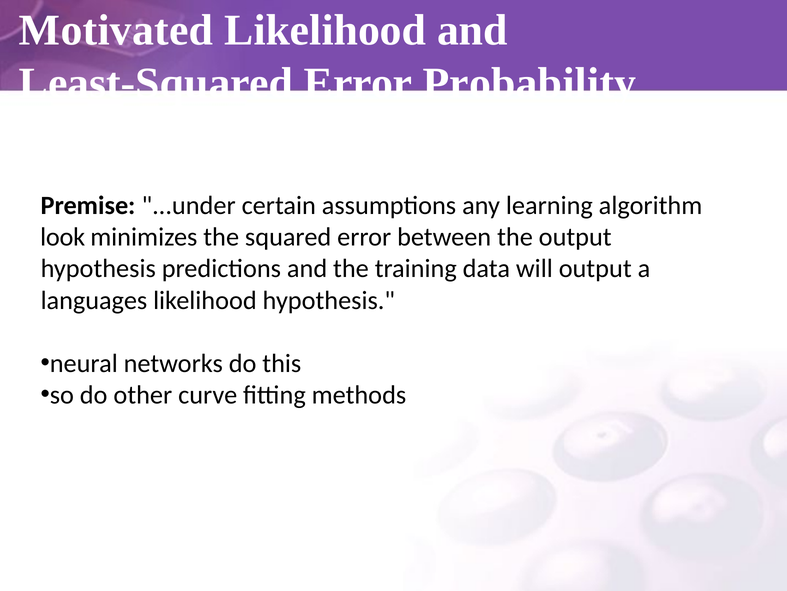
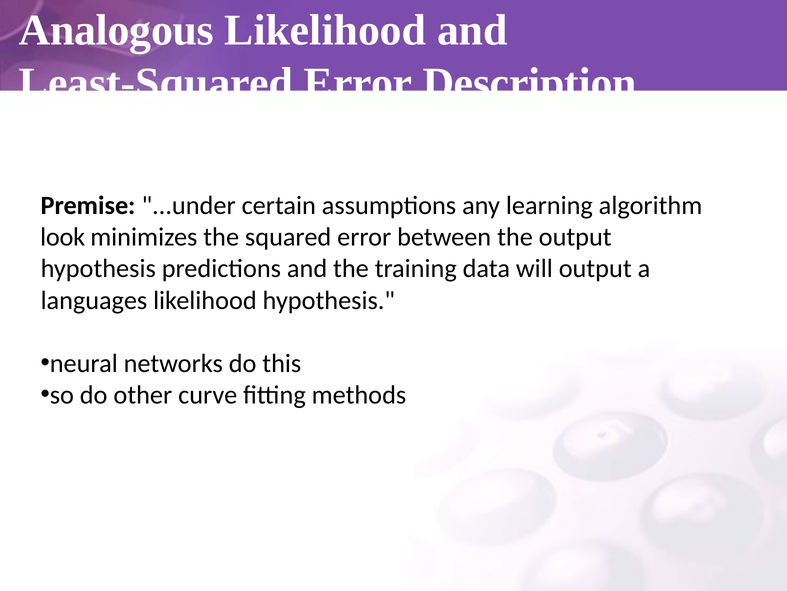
Motivated: Motivated -> Analogous
Probability: Probability -> Description
